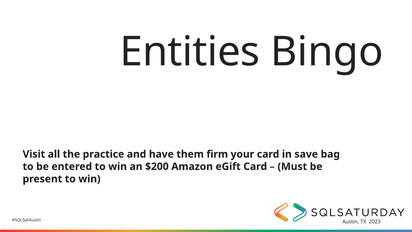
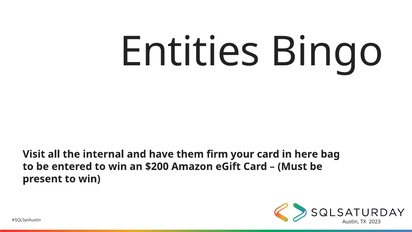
practice: practice -> internal
save: save -> here
